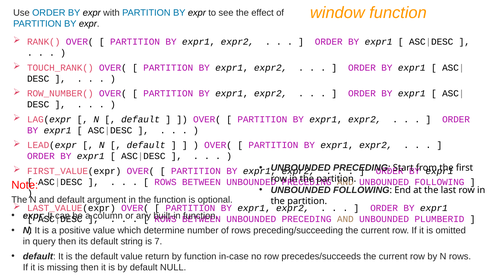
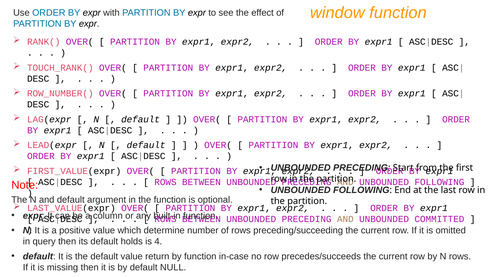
PLUMBERID: PLUMBERID -> COMMITTED
string: string -> holds
7: 7 -> 4
